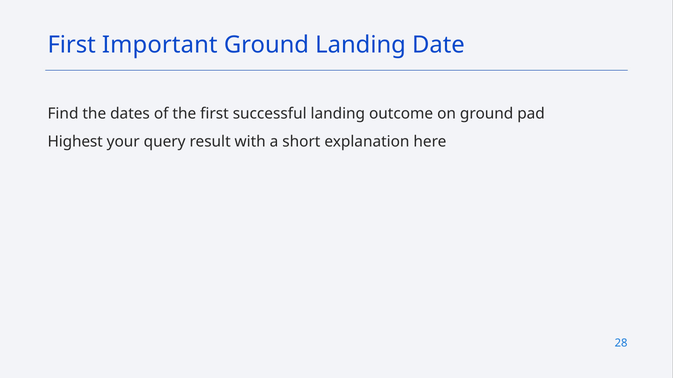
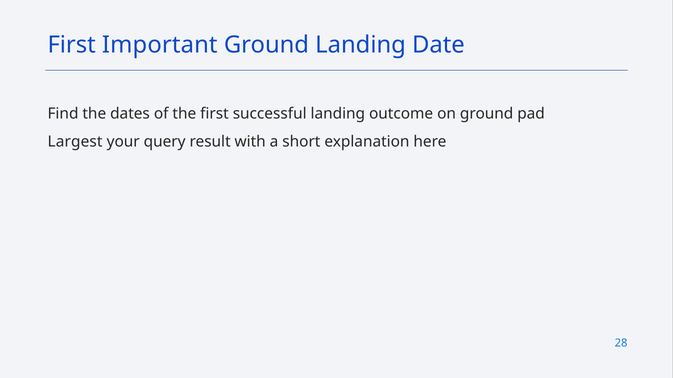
Highest: Highest -> Largest
